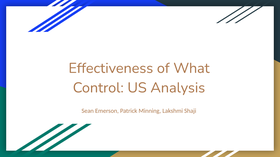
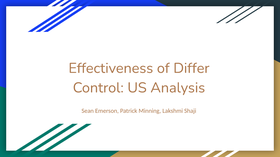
What: What -> Differ
